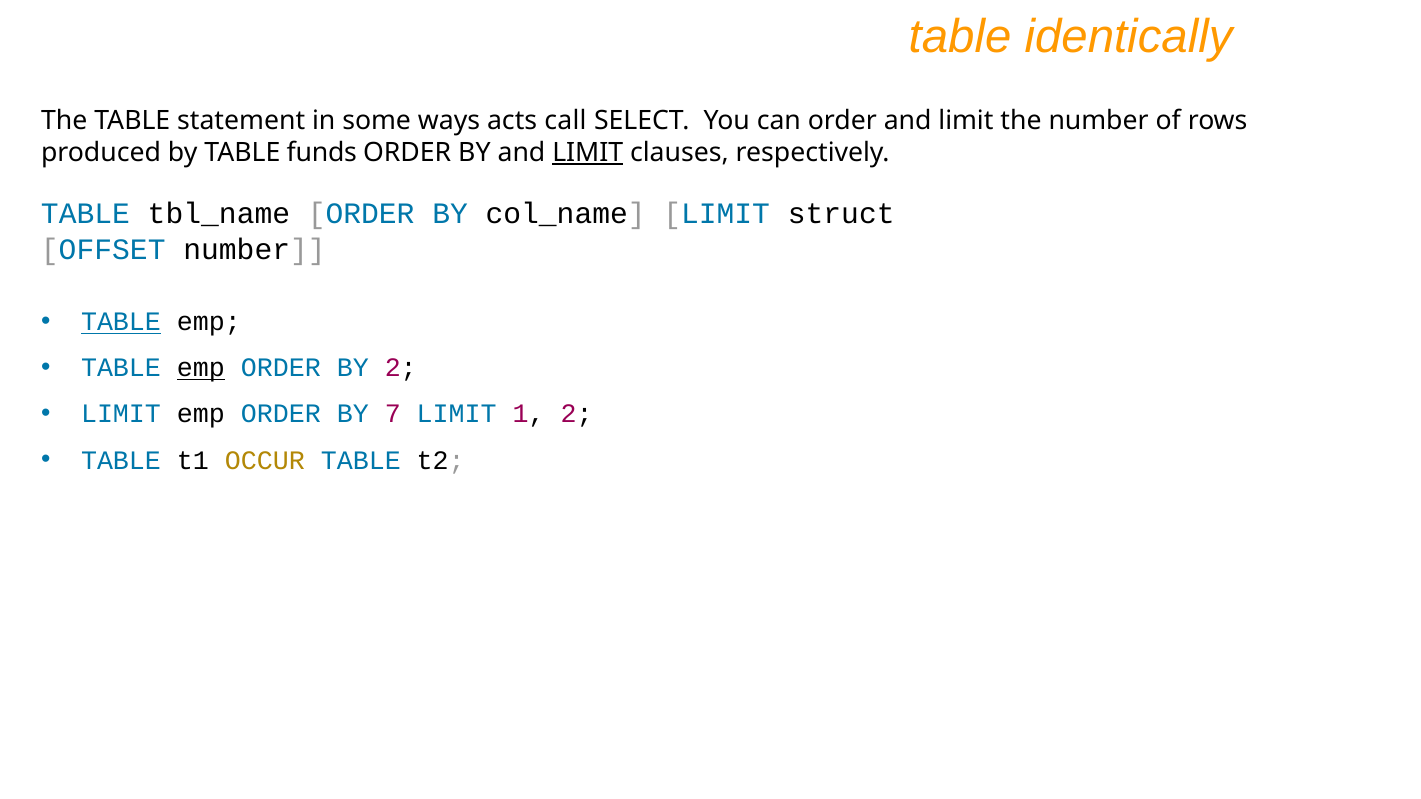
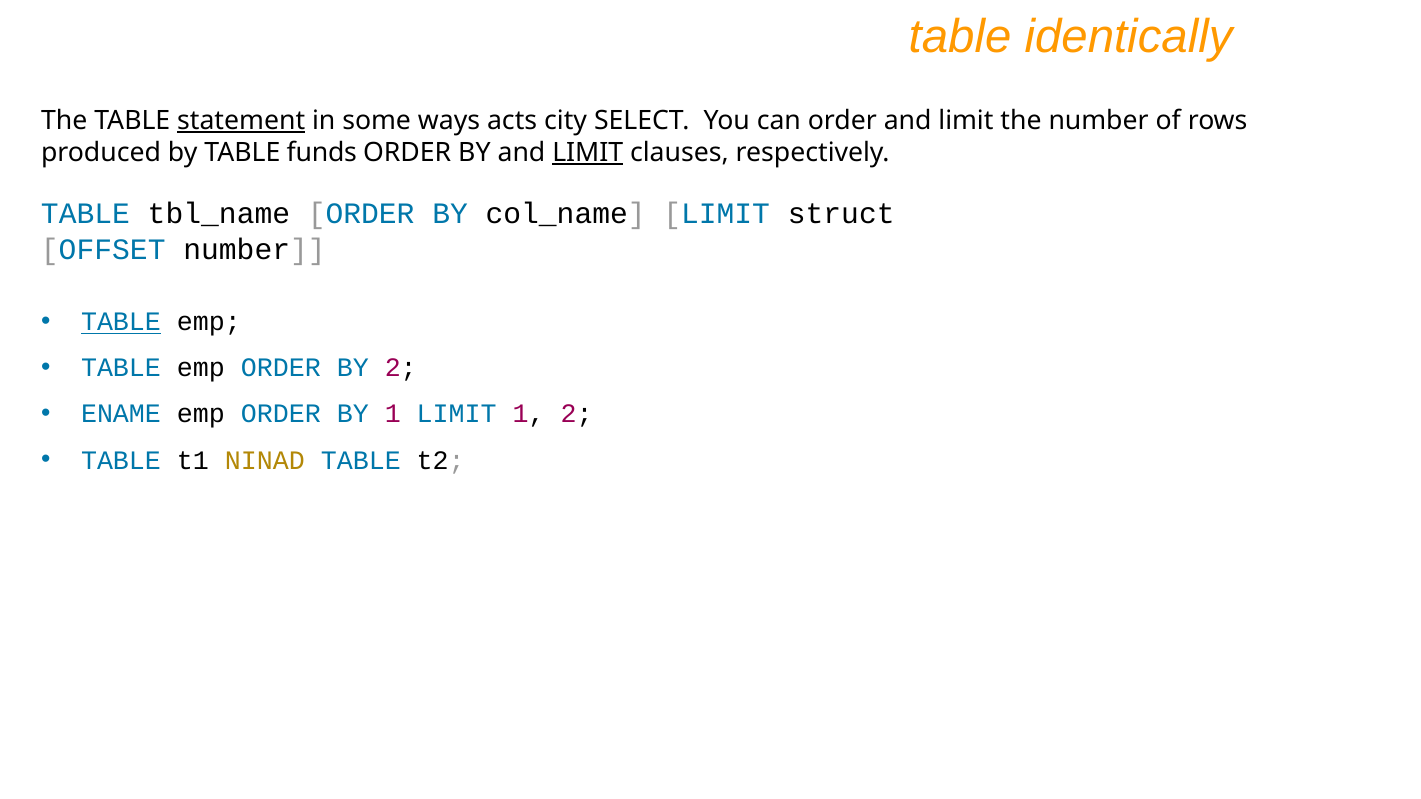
statement underline: none -> present
call: call -> city
emp at (201, 368) underline: present -> none
LIMIT at (121, 414): LIMIT -> ENAME
BY 7: 7 -> 1
OCCUR: OCCUR -> NINAD
